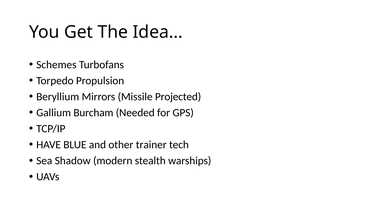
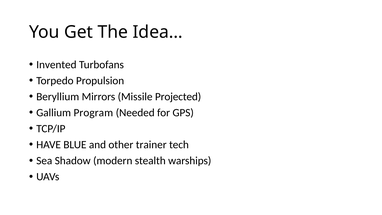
Schemes: Schemes -> Invented
Burcham: Burcham -> Program
